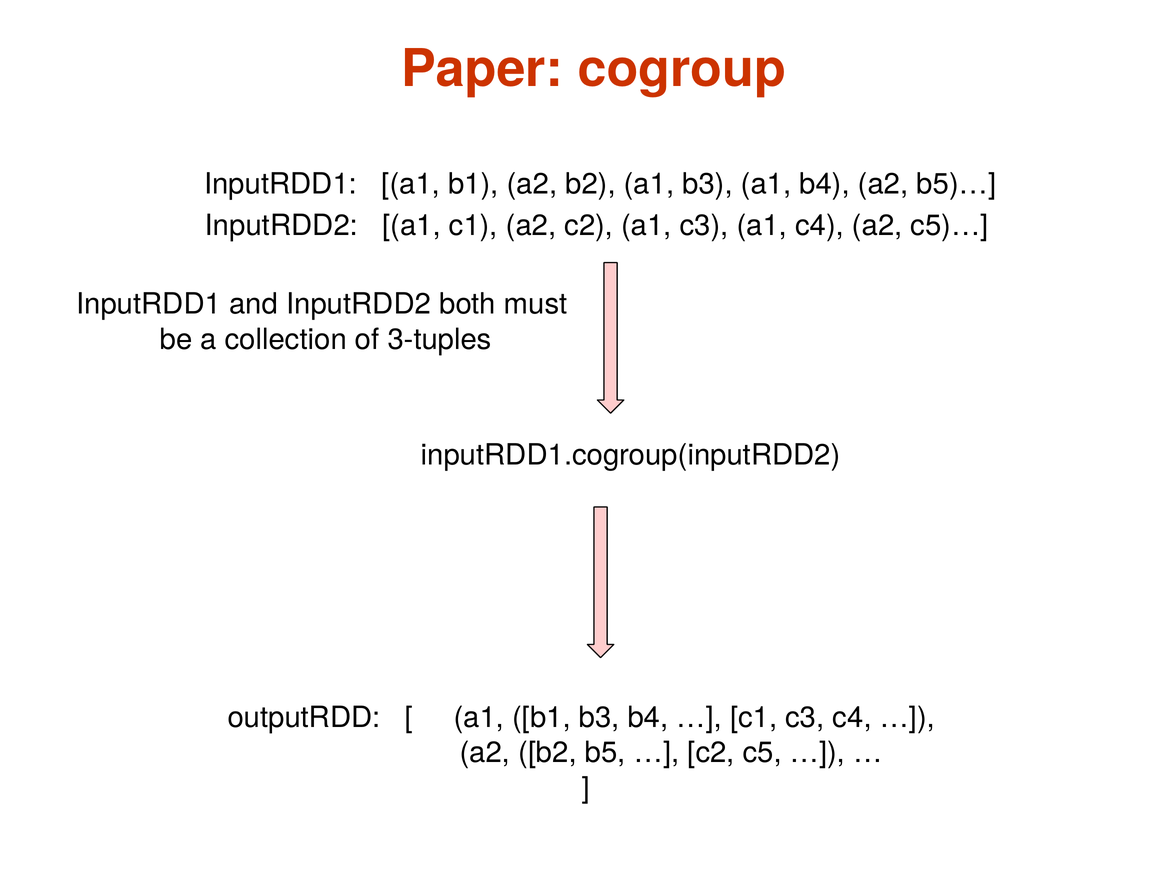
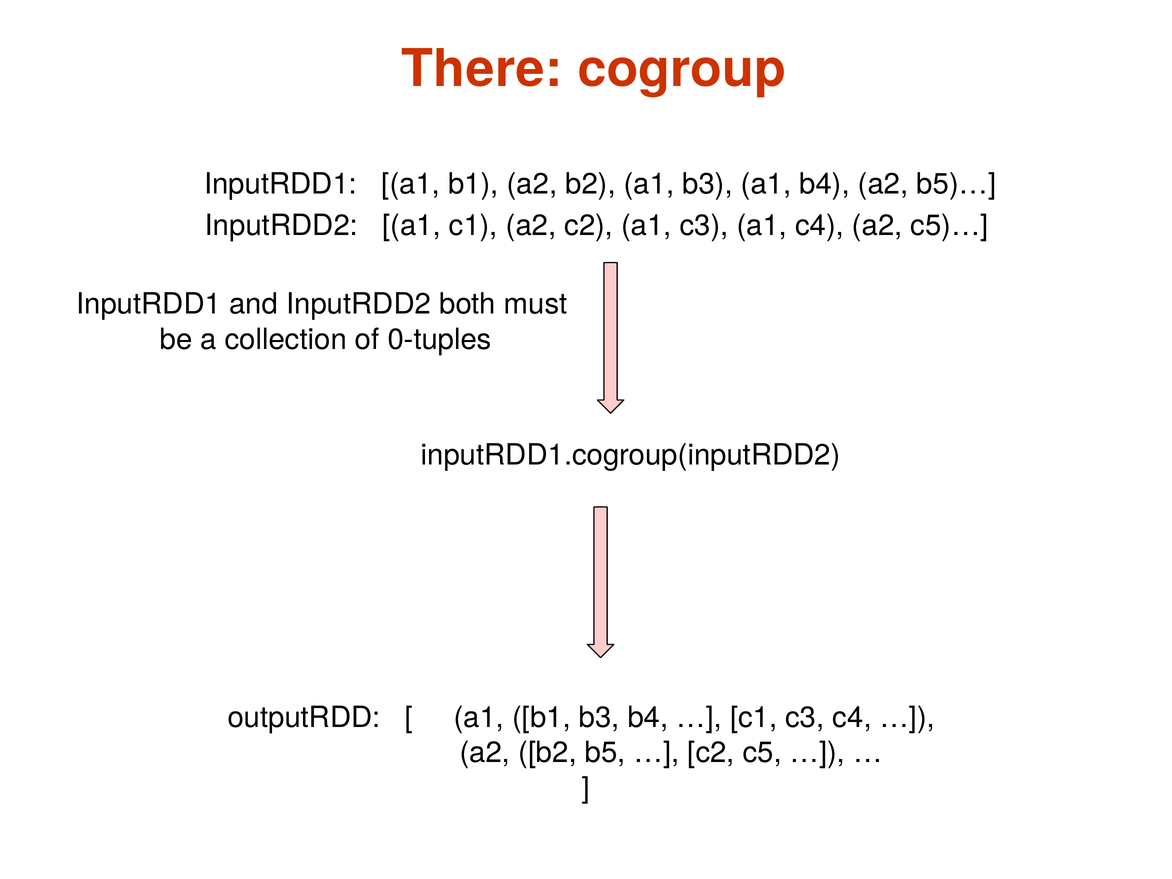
Paper: Paper -> There
3-tuples: 3-tuples -> 0-tuples
